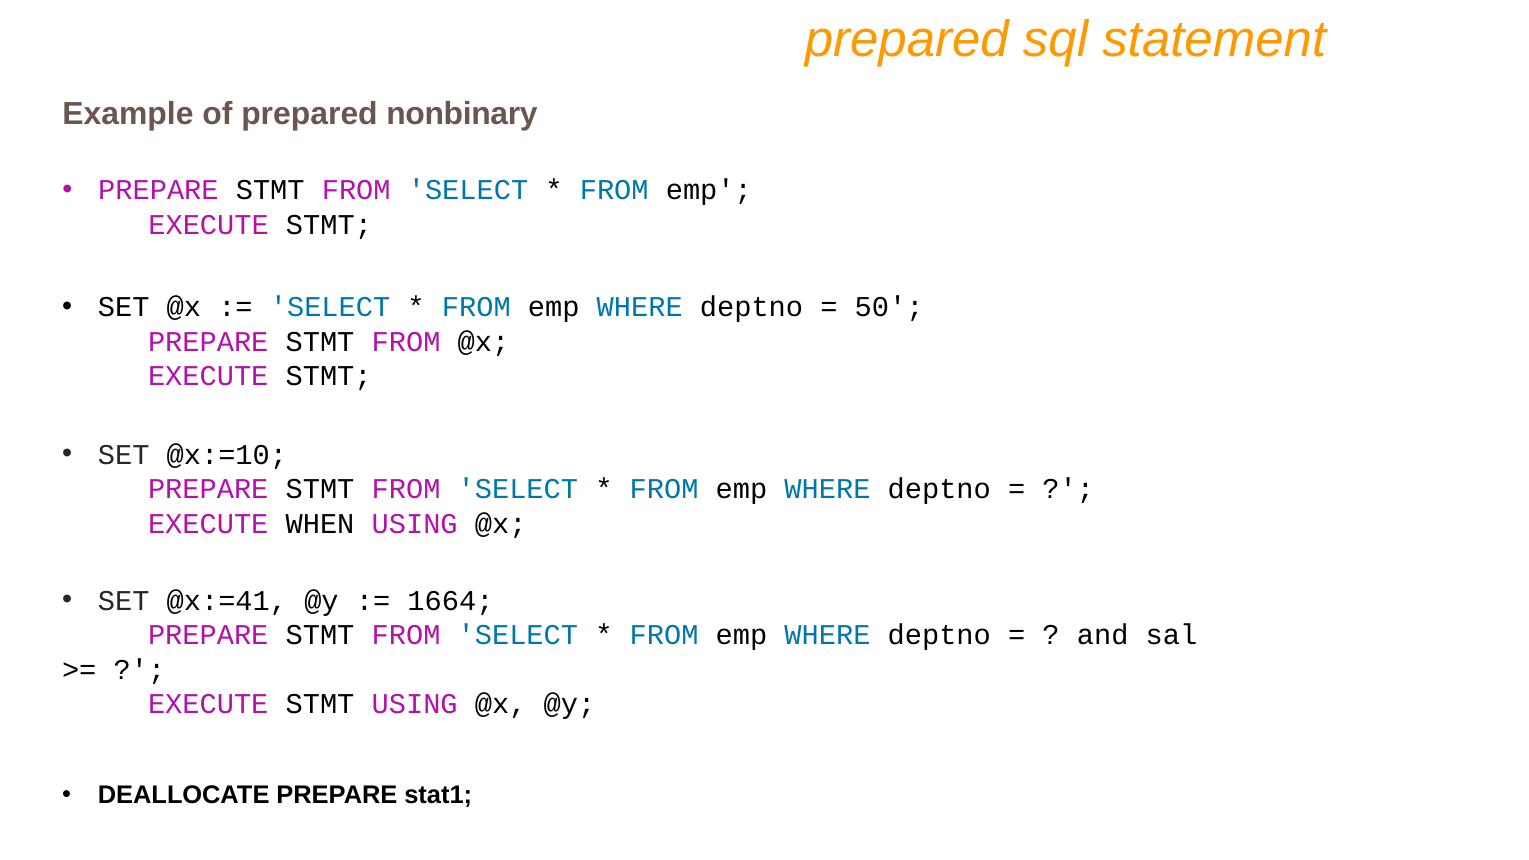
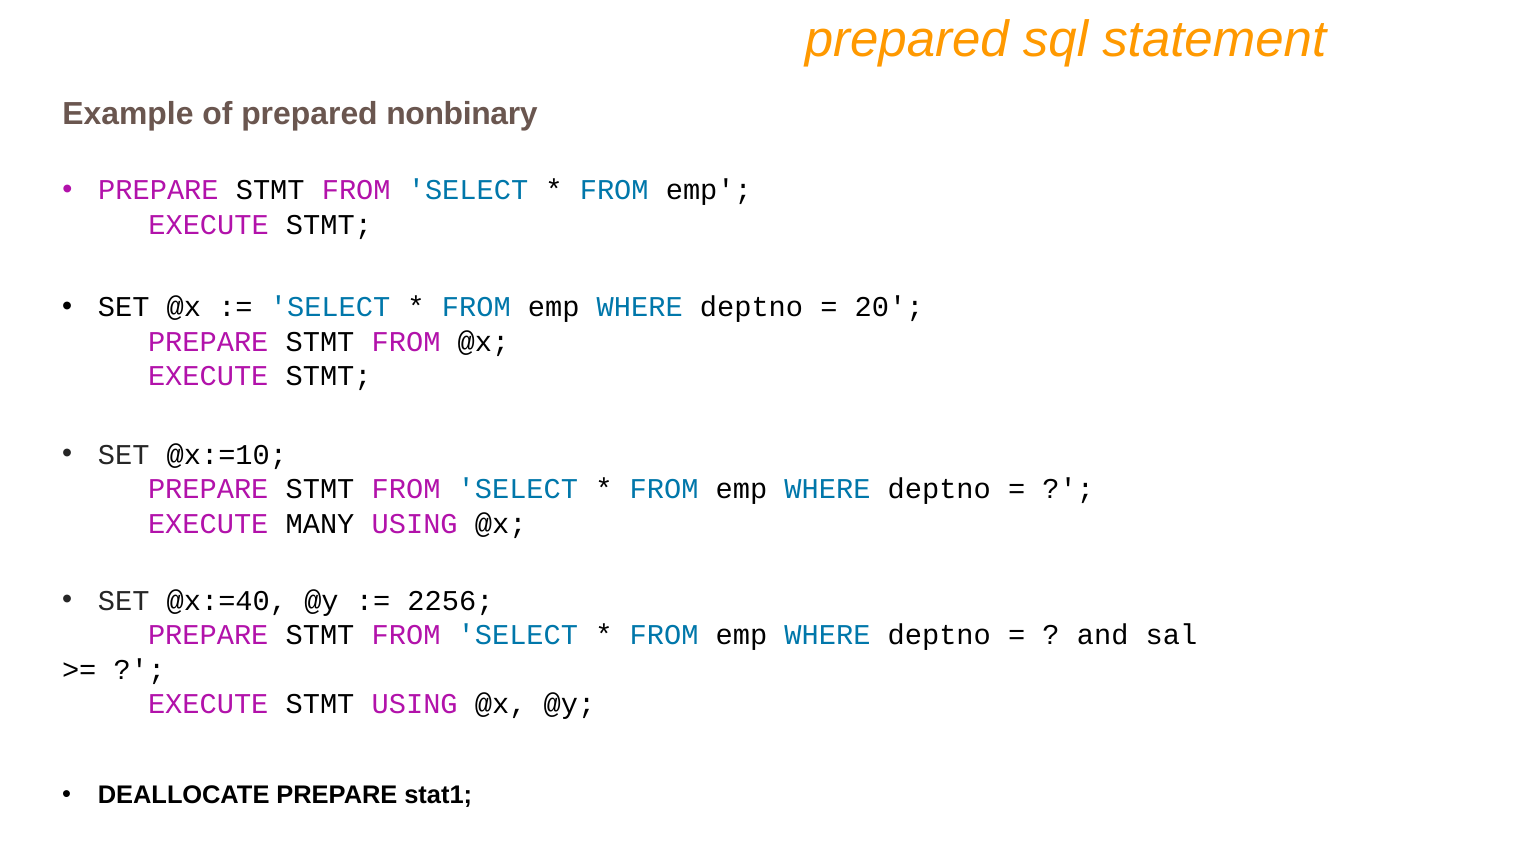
50: 50 -> 20
WHEN: WHEN -> MANY
@x:=41: @x:=41 -> @x:=40
1664: 1664 -> 2256
